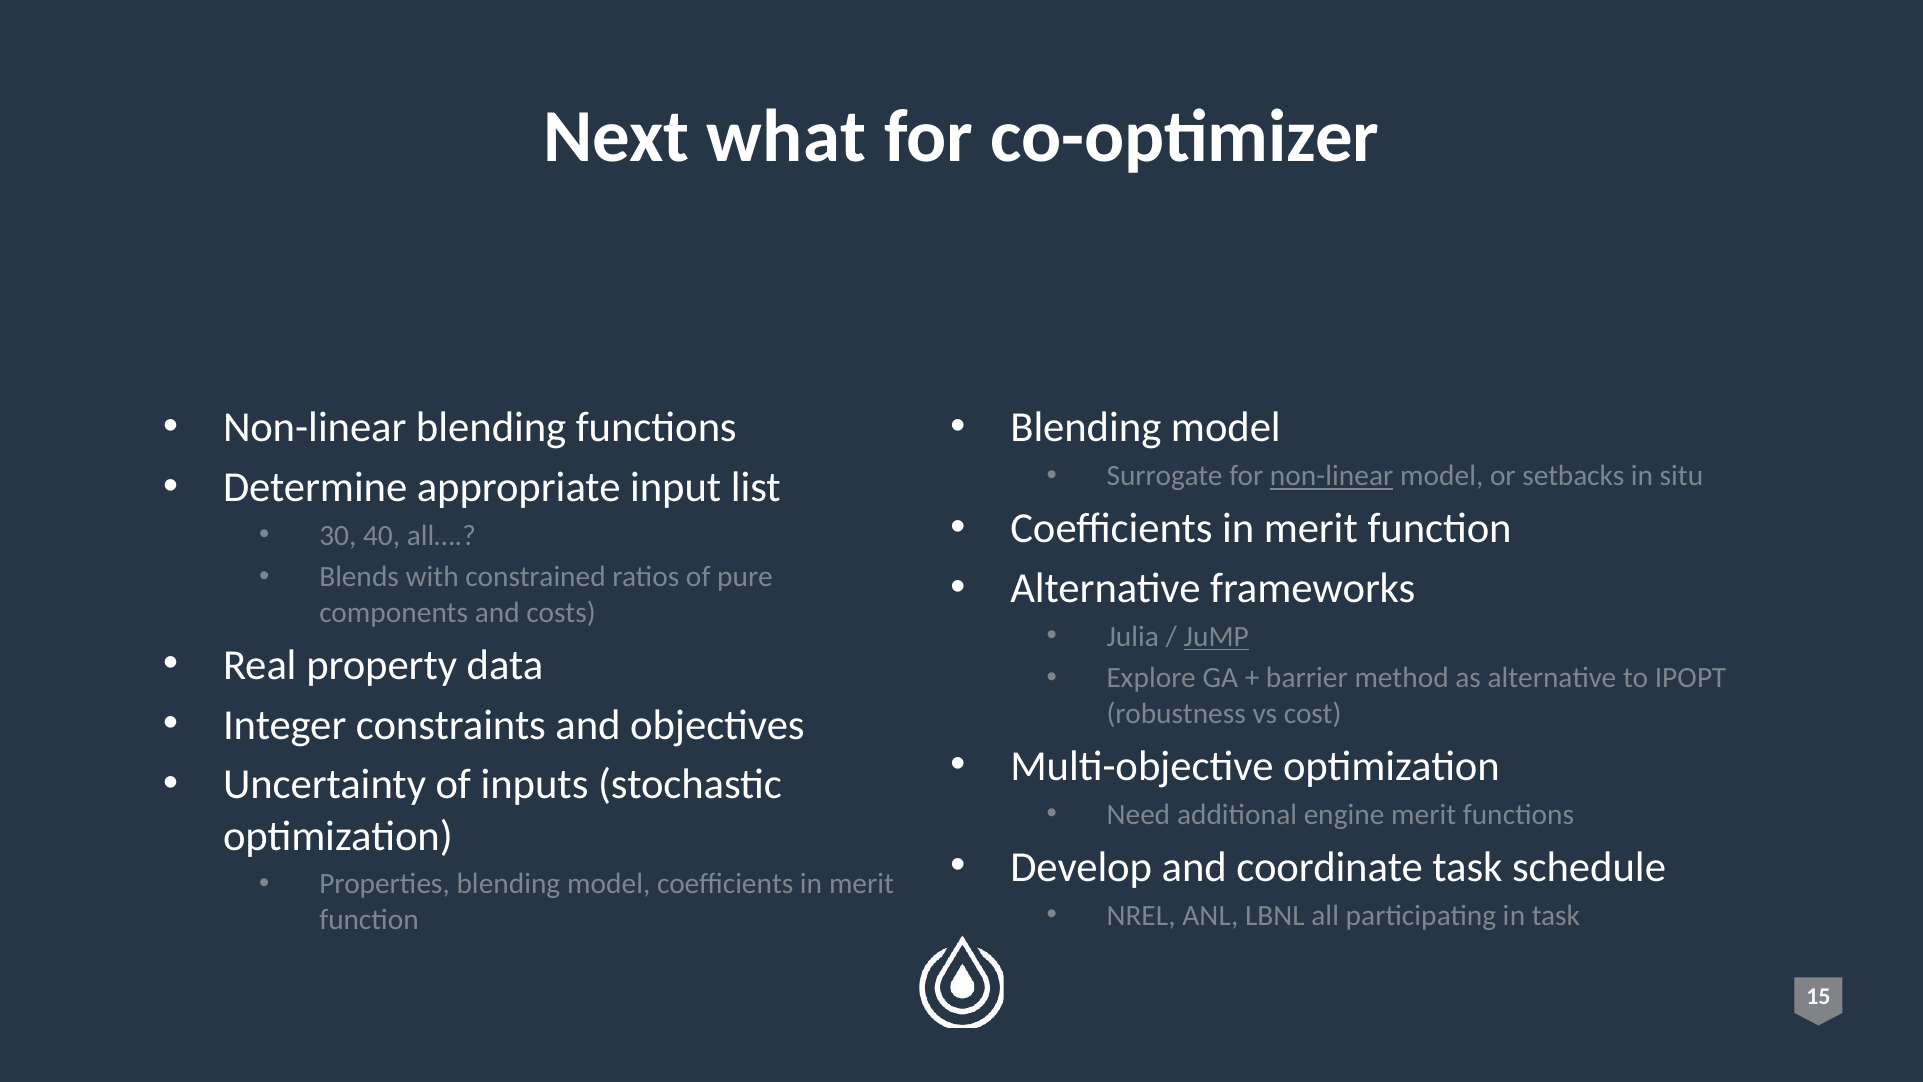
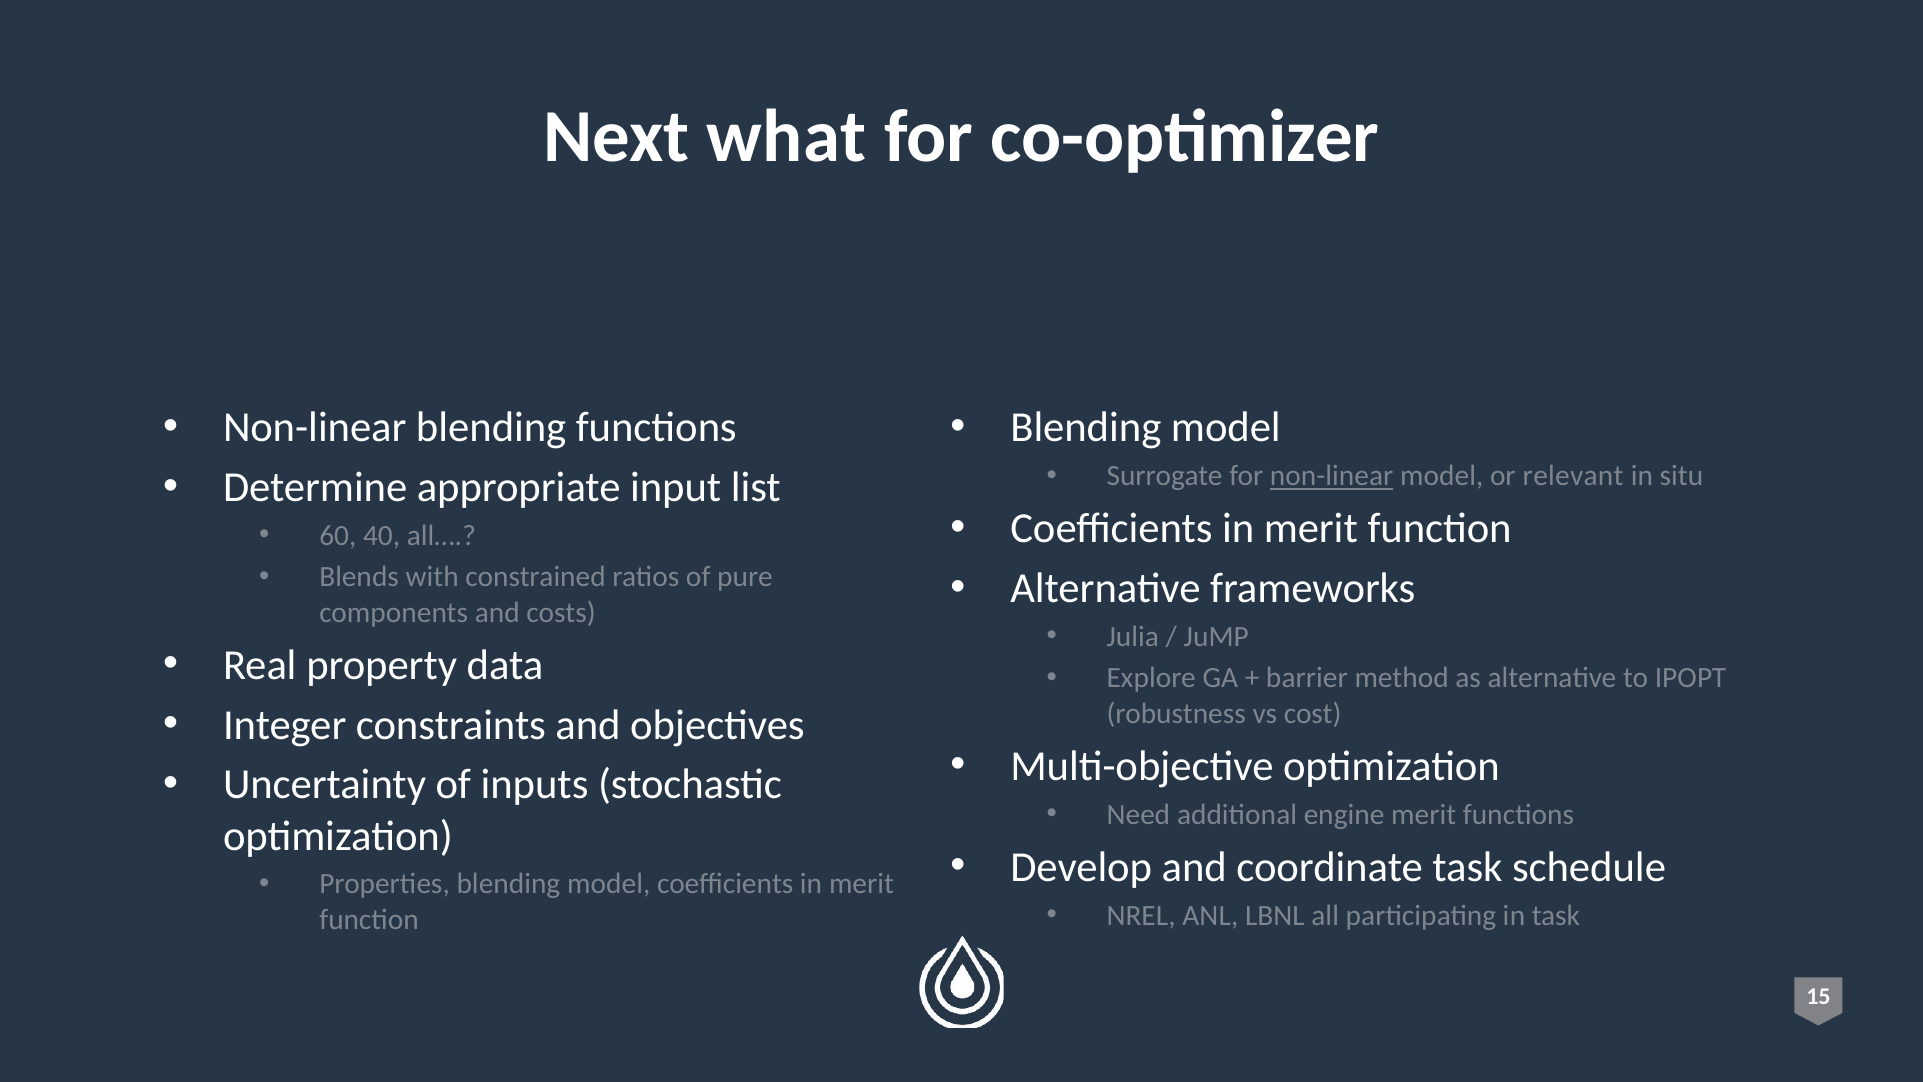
setbacks: setbacks -> relevant
30: 30 -> 60
JuMP underline: present -> none
